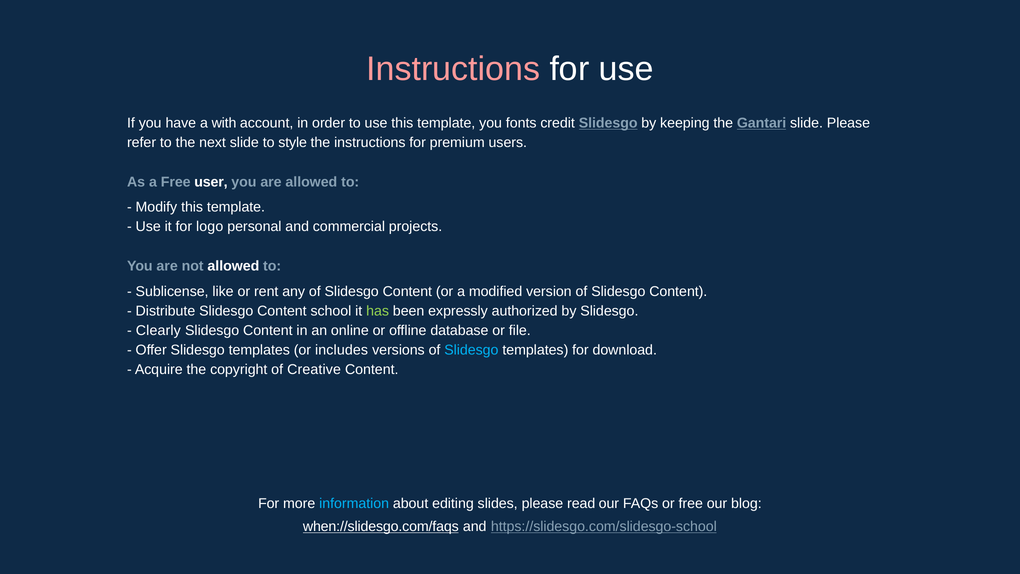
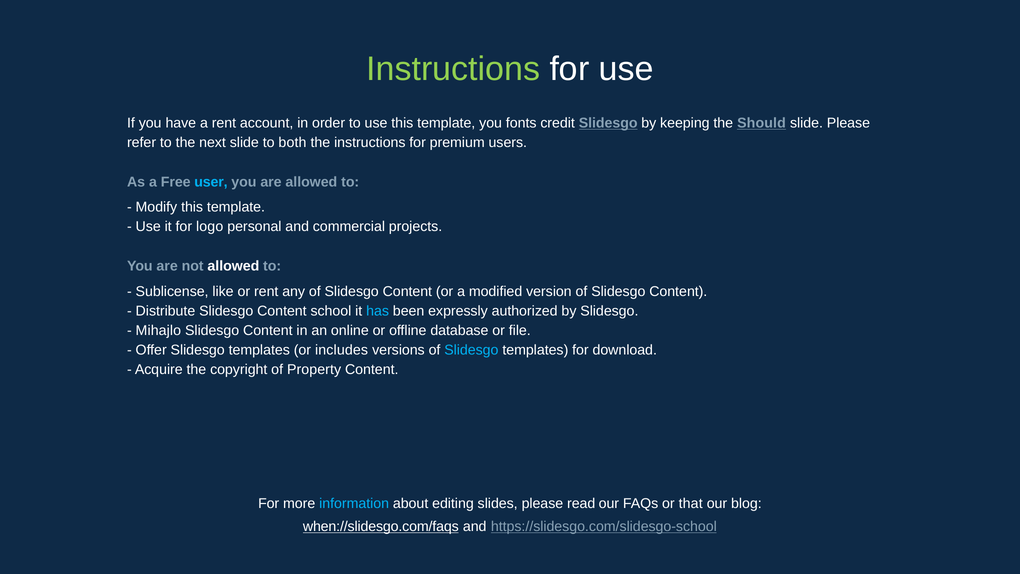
Instructions at (453, 69) colour: pink -> light green
a with: with -> rent
Gantari: Gantari -> Should
style: style -> both
user colour: white -> light blue
has colour: light green -> light blue
Clearly: Clearly -> Mihajlo
Creative: Creative -> Property
or free: free -> that
